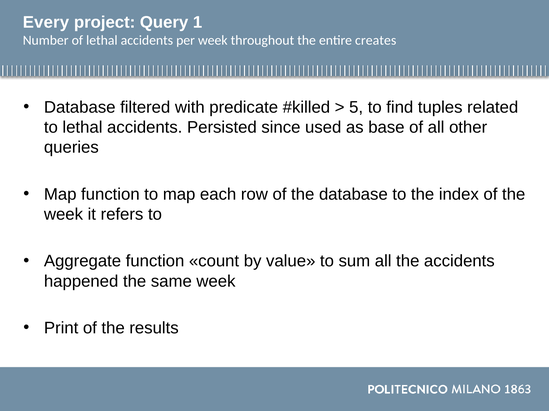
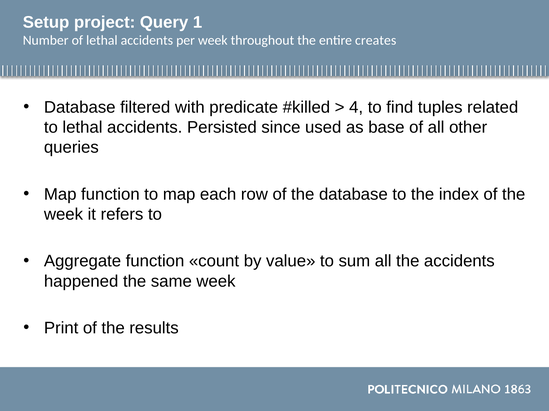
Every: Every -> Setup
5: 5 -> 4
